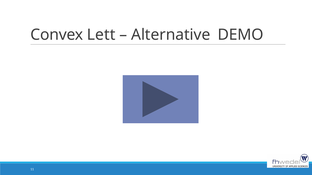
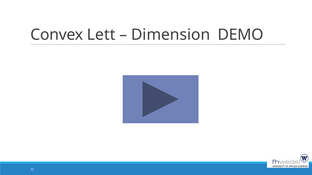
Alternative: Alternative -> Dimension
